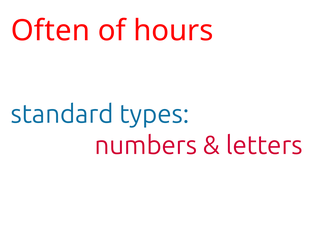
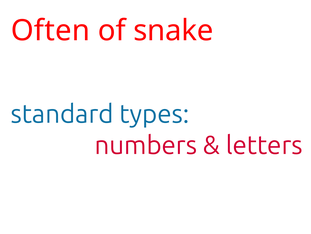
hours: hours -> snake
